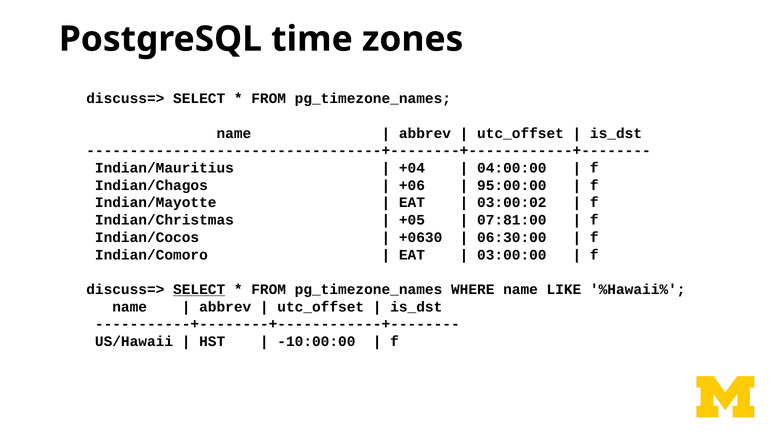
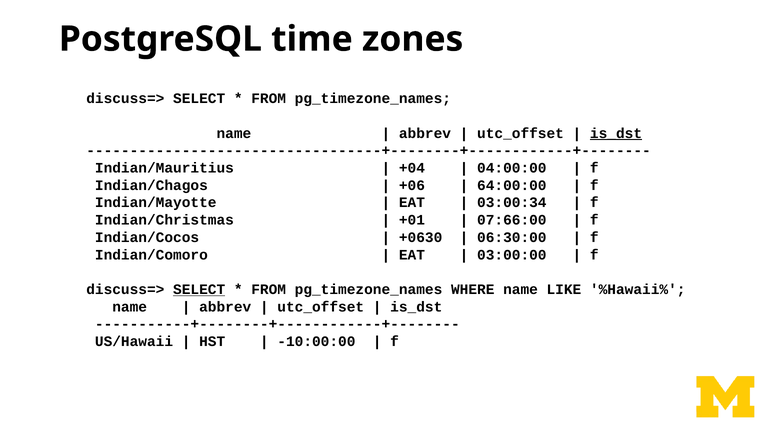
is_dst at (616, 133) underline: none -> present
95:00:00: 95:00:00 -> 64:00:00
03:00:02: 03:00:02 -> 03:00:34
+05: +05 -> +01
07:81:00: 07:81:00 -> 07:66:00
